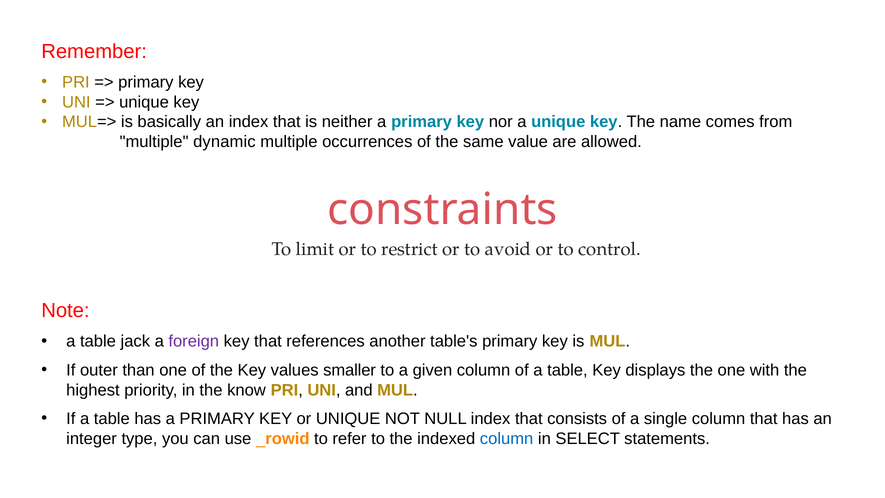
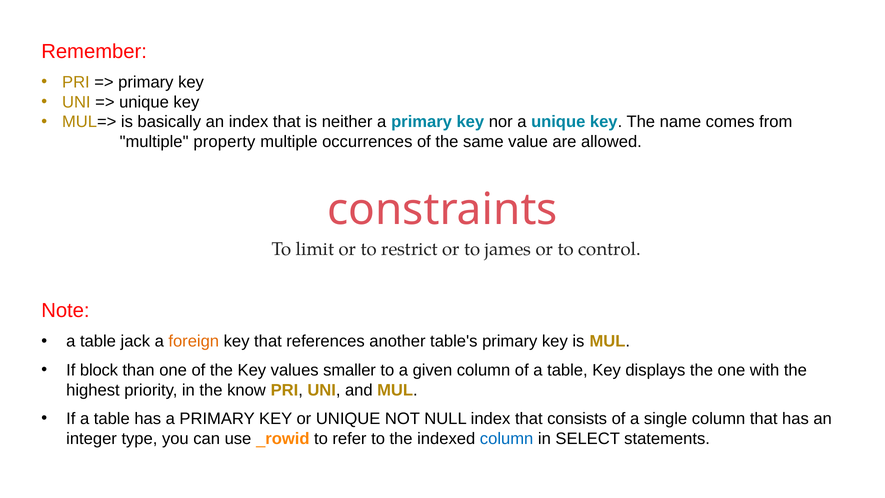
dynamic: dynamic -> property
avoid: avoid -> james
foreign colour: purple -> orange
outer: outer -> block
